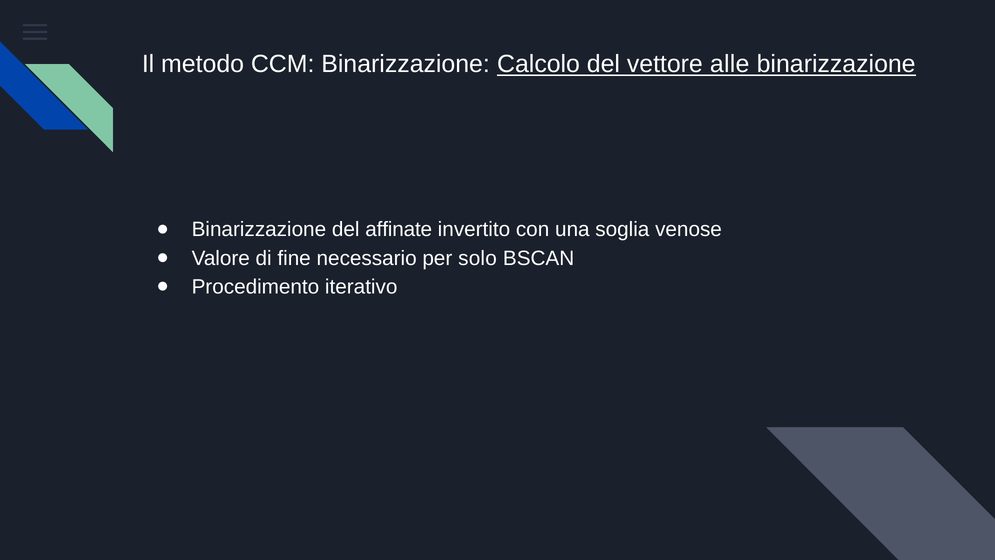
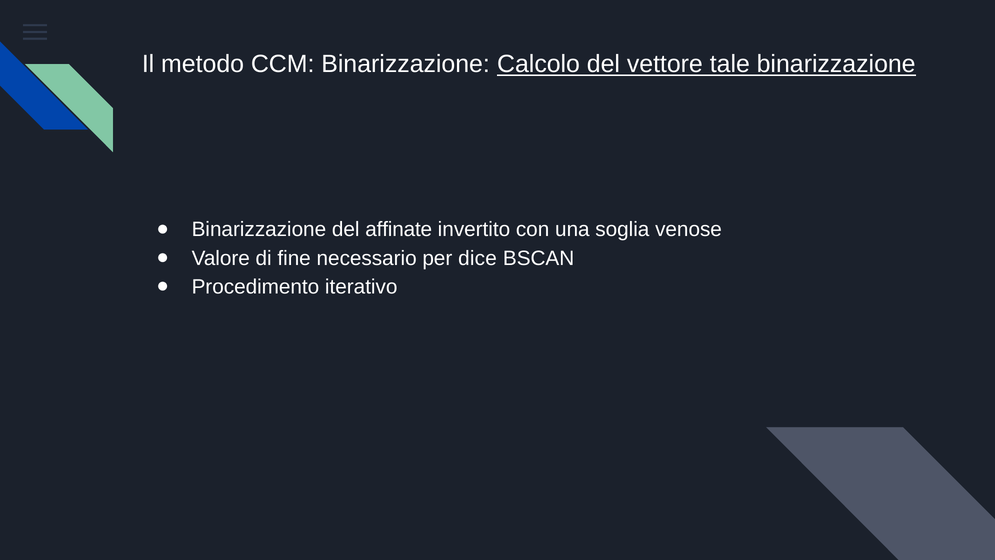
alle: alle -> tale
solo: solo -> dice
